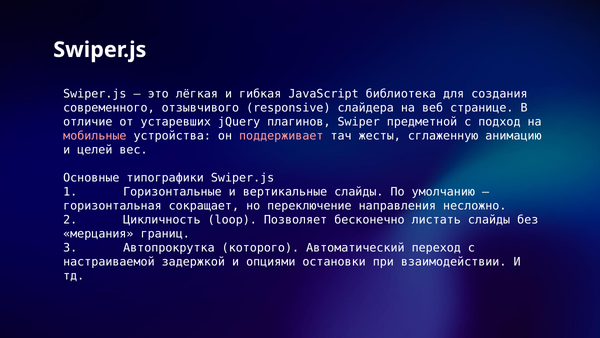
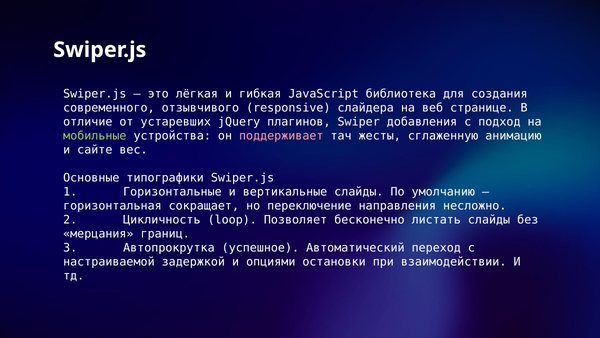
предметной: предметной -> добавления
мобильные colour: pink -> light green
целей: целей -> сайте
которого: которого -> успешное
